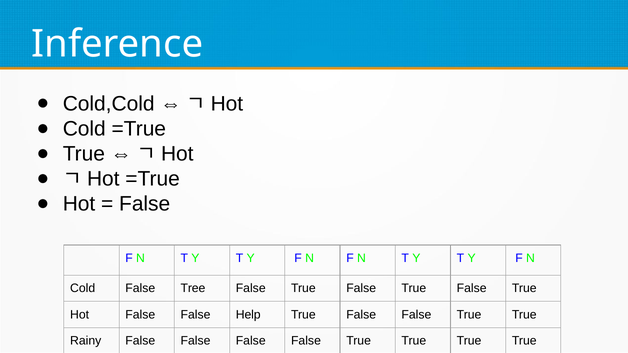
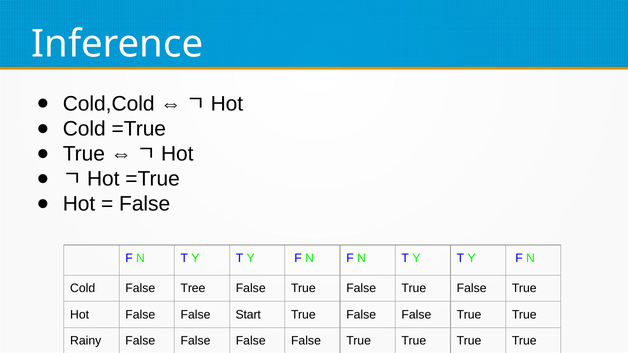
Help: Help -> Start
